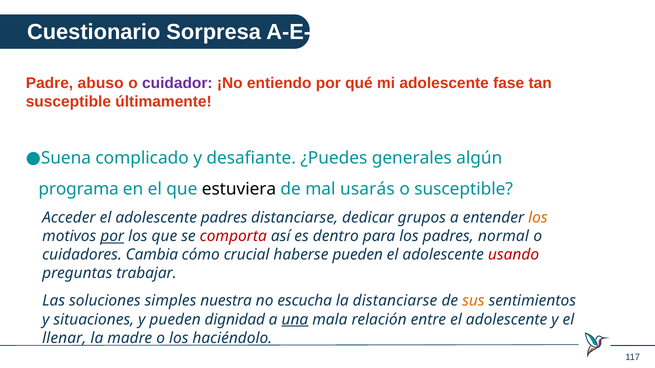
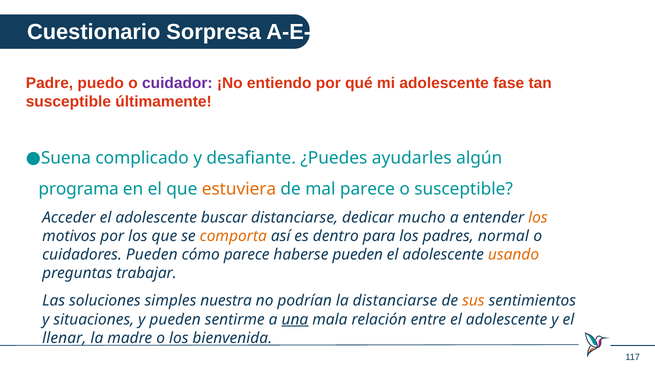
abuso: abuso -> puedo
generales: generales -> ayudarles
estuviera colour: black -> orange
mal usarás: usarás -> parece
adolescente padres: padres -> buscar
grupos: grupos -> mucho
por at (112, 236) underline: present -> none
comporta colour: red -> orange
cuidadores Cambia: Cambia -> Pueden
cómo crucial: crucial -> parece
usando colour: red -> orange
escucha: escucha -> podrían
dignidad: dignidad -> sentirme
haciéndolo: haciéndolo -> bienvenida
